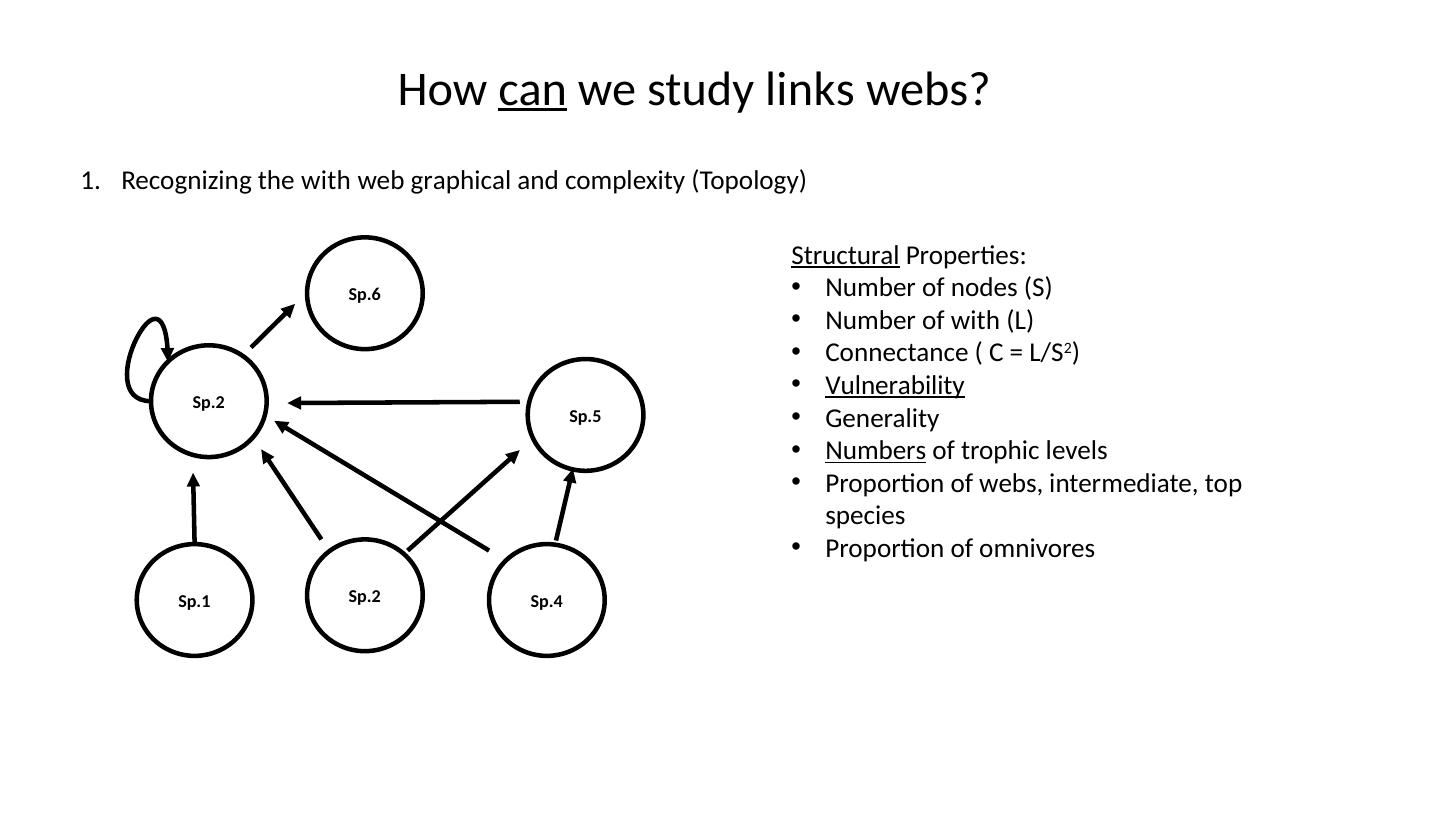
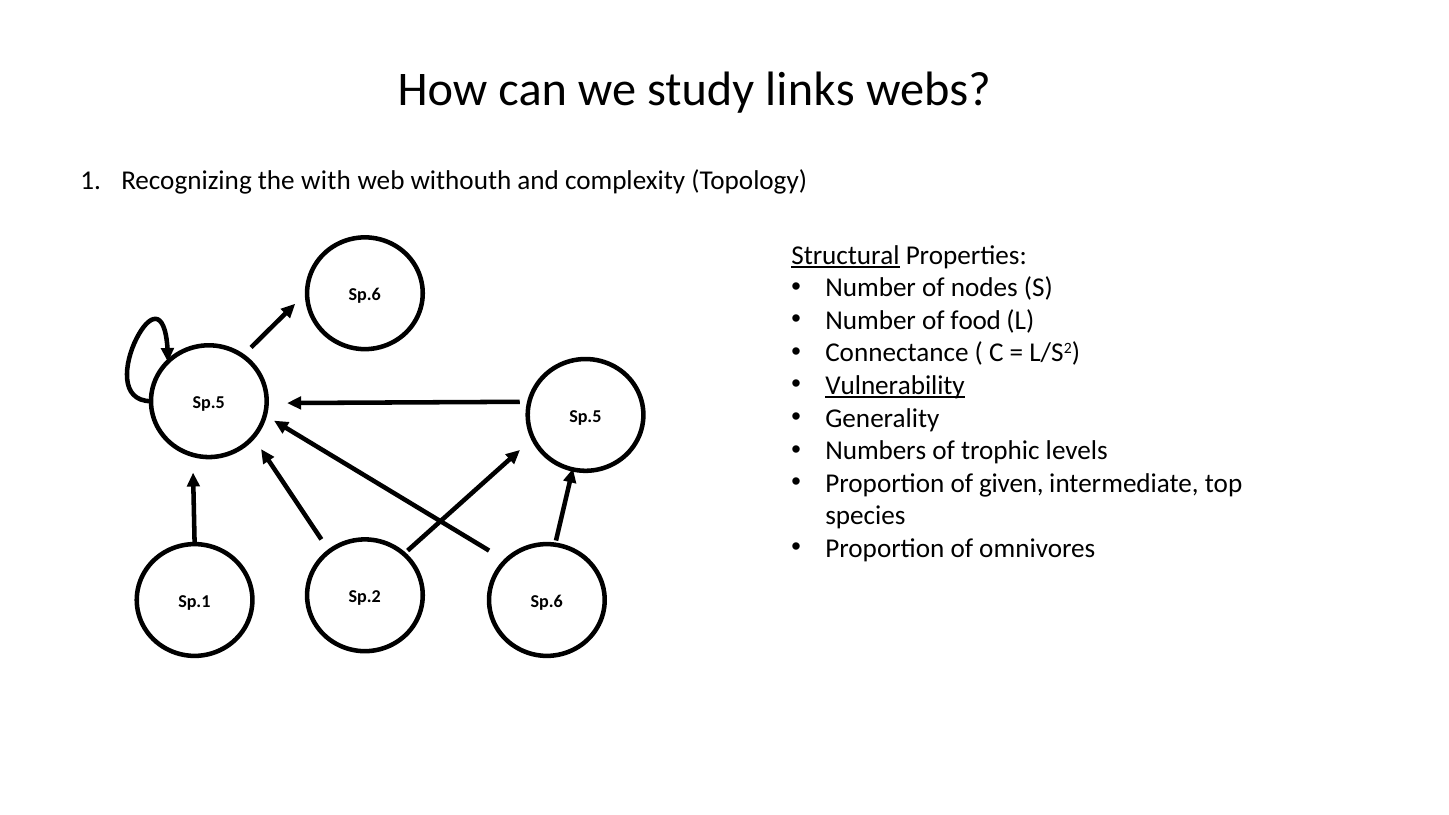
can underline: present -> none
graphical: graphical -> withouth
of with: with -> food
Sp.2 at (209, 402): Sp.2 -> Sp.5
Numbers underline: present -> none
of webs: webs -> given
Sp.4 at (547, 601): Sp.4 -> Sp.6
